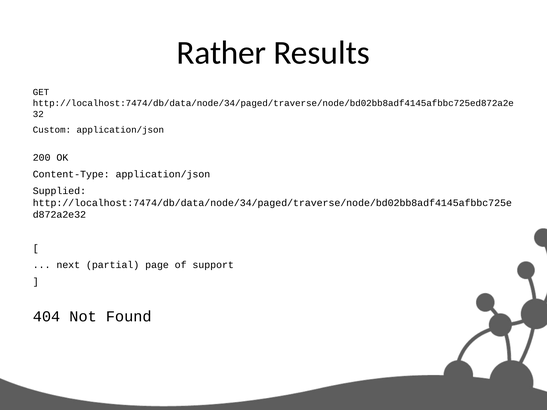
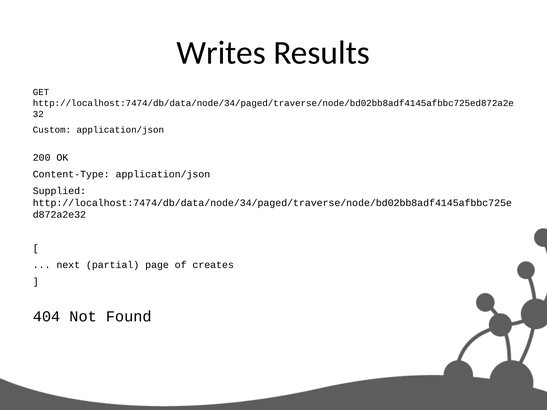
Rather: Rather -> Writes
support: support -> creates
